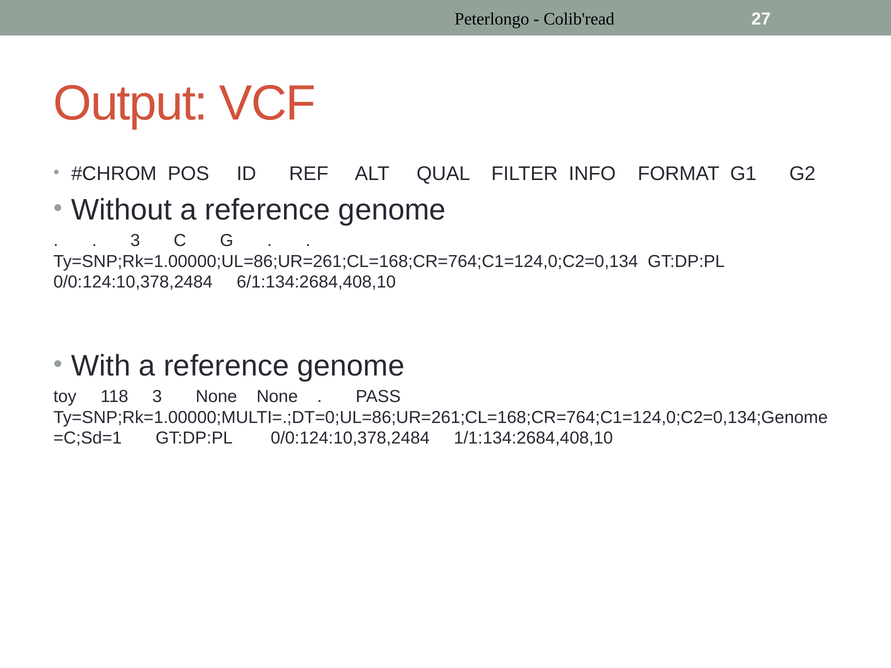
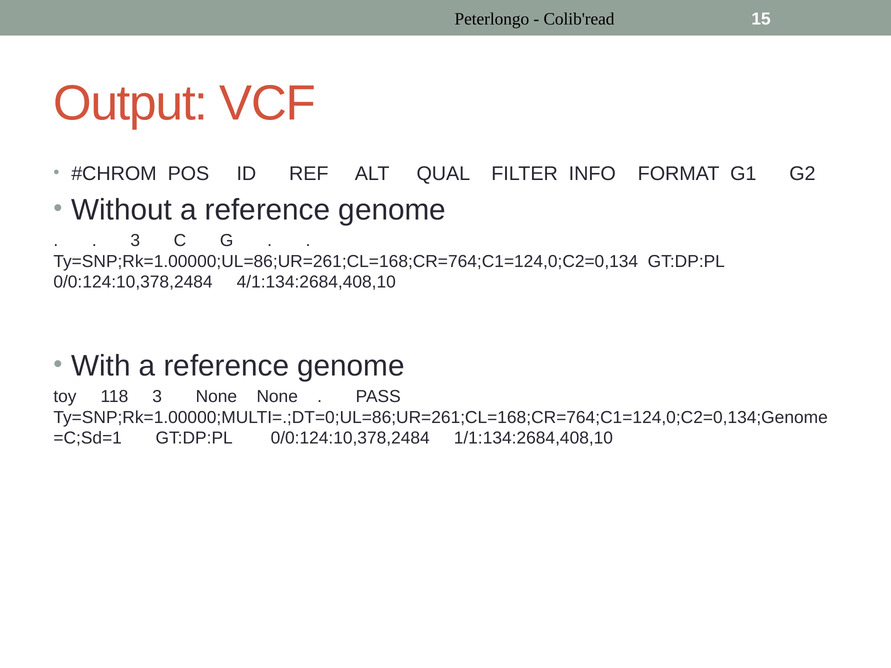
27: 27 -> 15
6/1:134:2684,408,10: 6/1:134:2684,408,10 -> 4/1:134:2684,408,10
